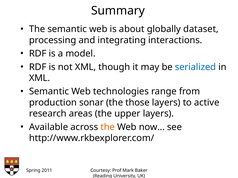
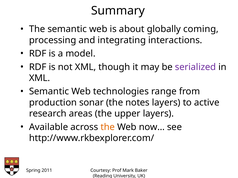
dataset: dataset -> coming
serialized colour: blue -> purple
those: those -> notes
